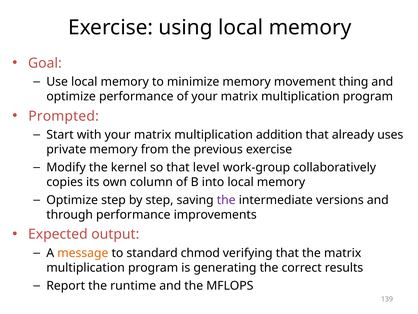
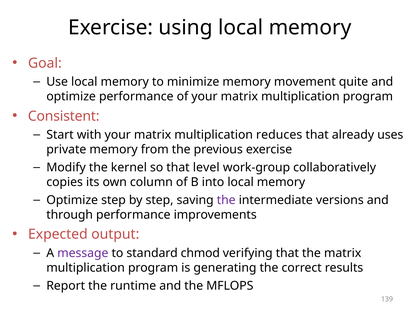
thing: thing -> quite
Prompted: Prompted -> Consistent
addition: addition -> reduces
message colour: orange -> purple
